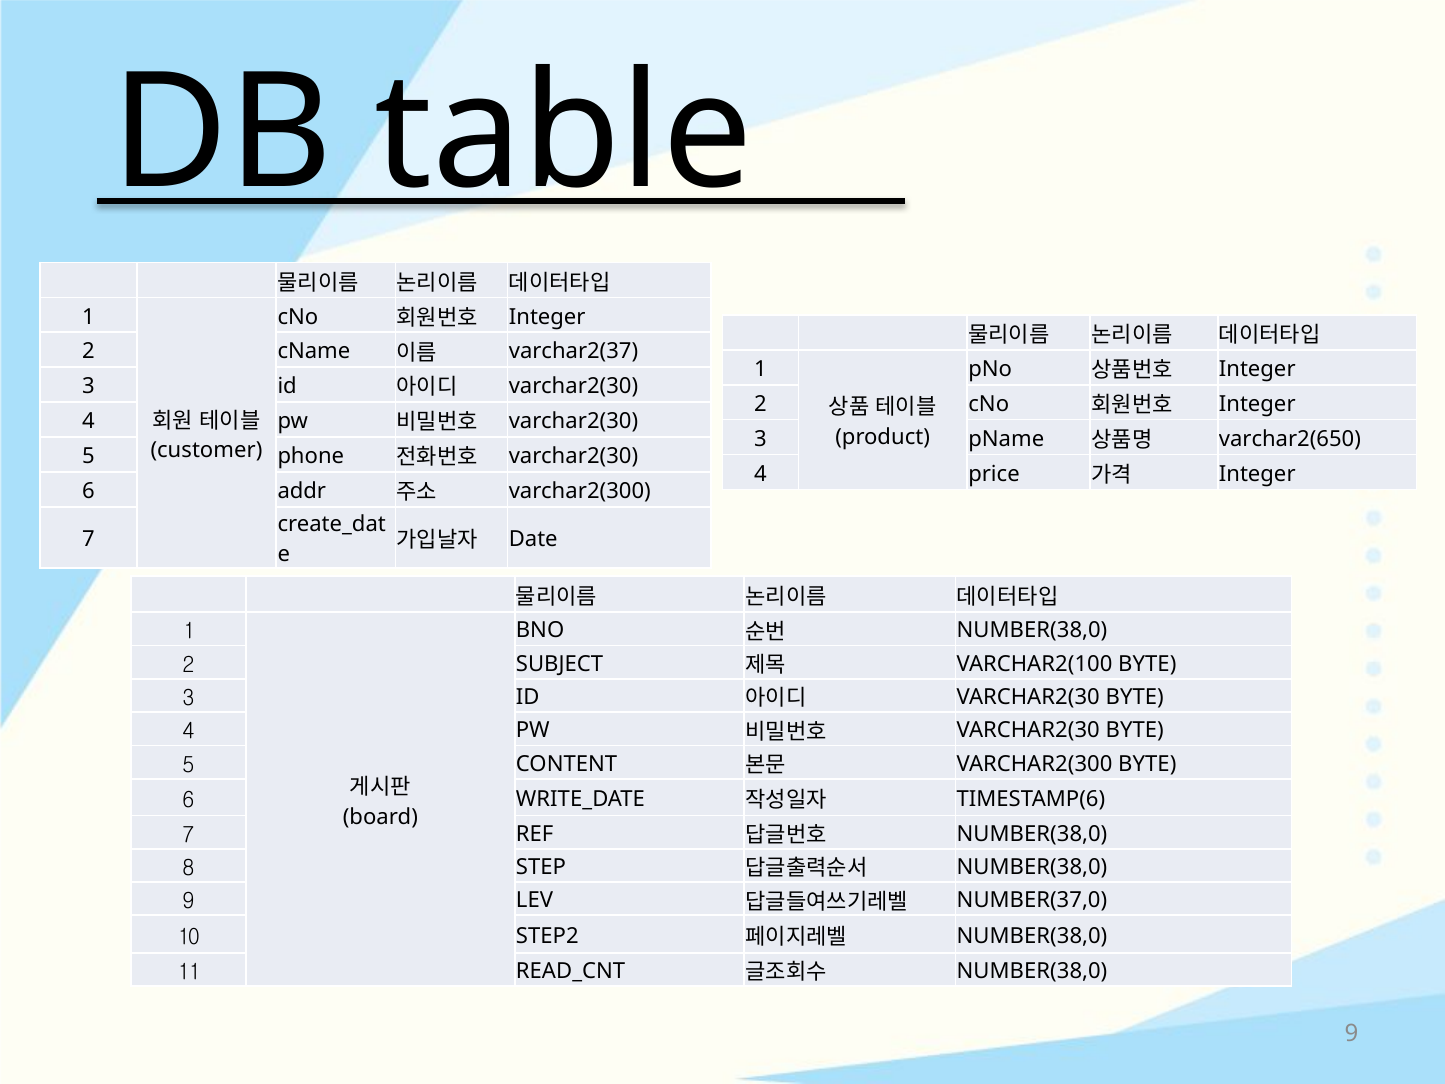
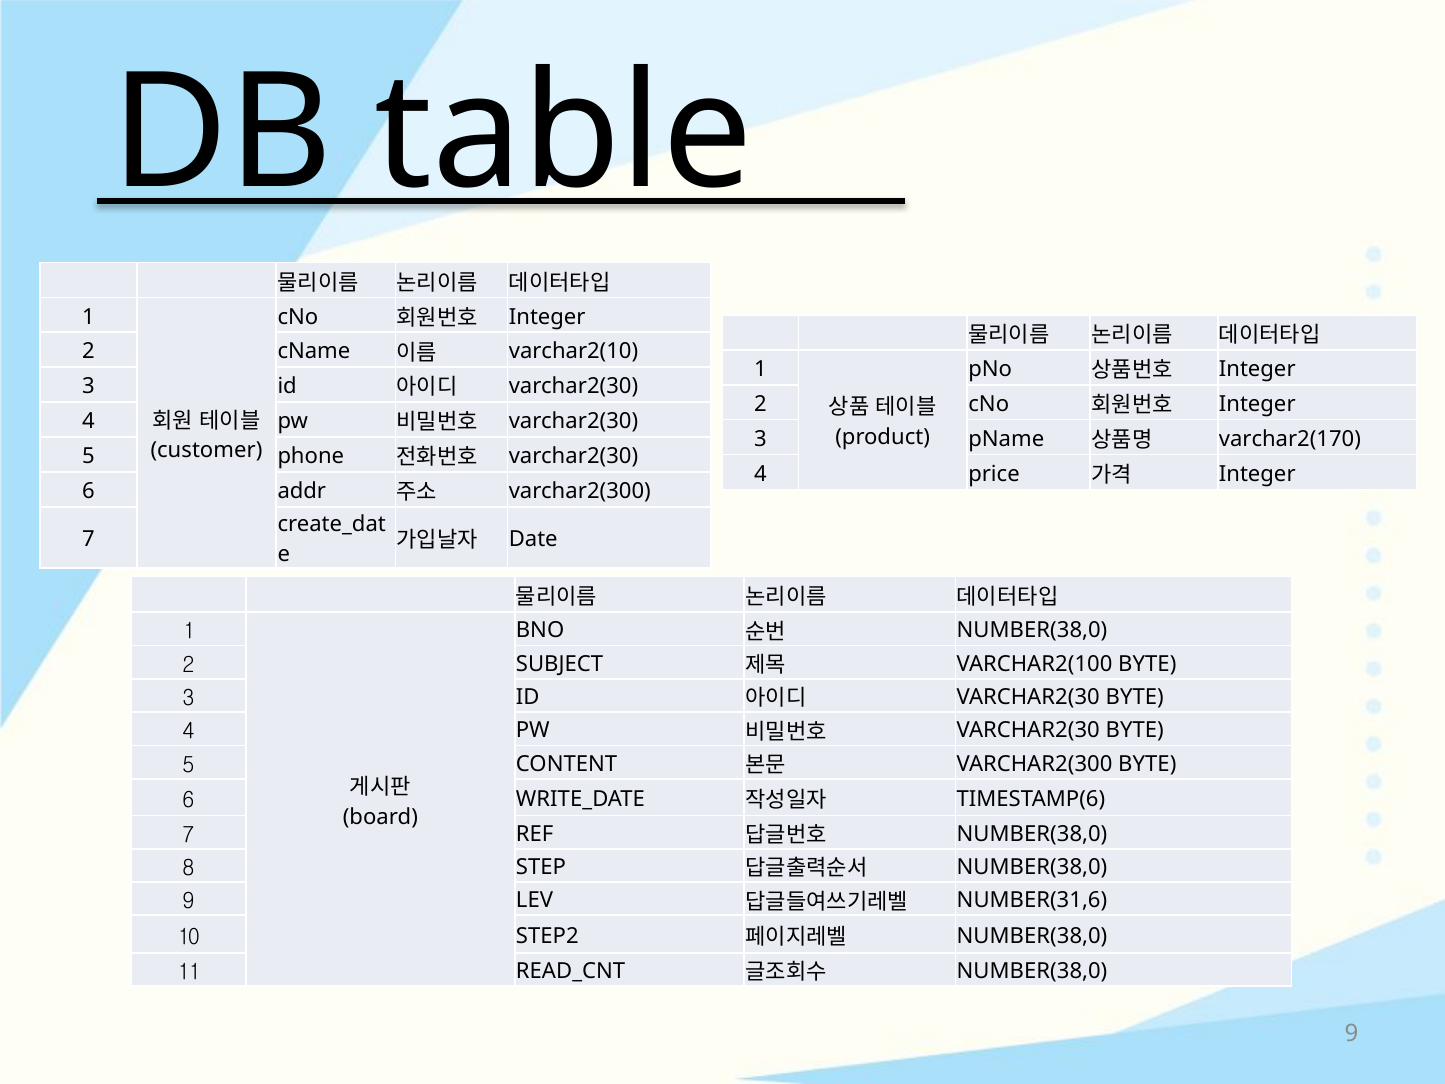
varchar2(37: varchar2(37 -> varchar2(10
varchar2(650: varchar2(650 -> varchar2(170
NUMBER(37,0: NUMBER(37,0 -> NUMBER(31,6
